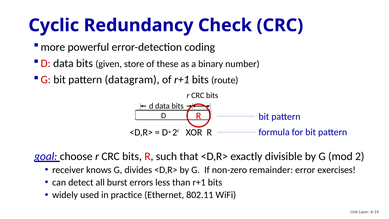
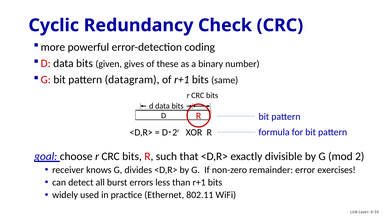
store: store -> gives
route: route -> same
